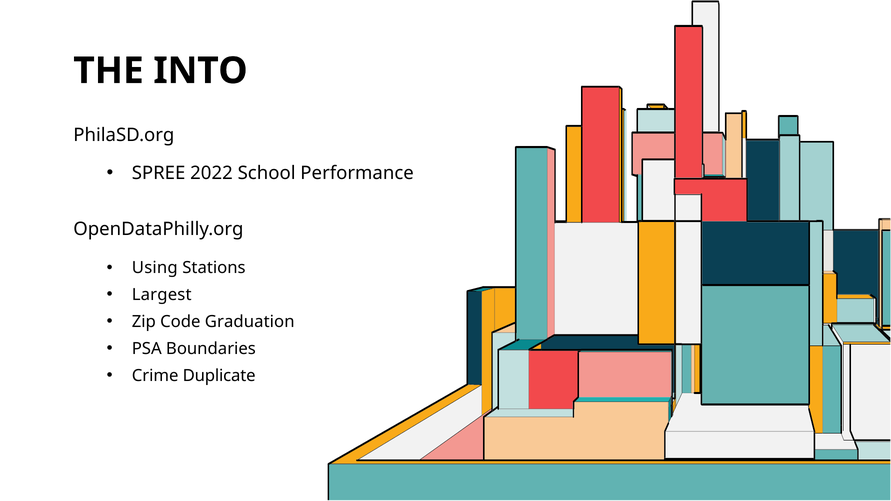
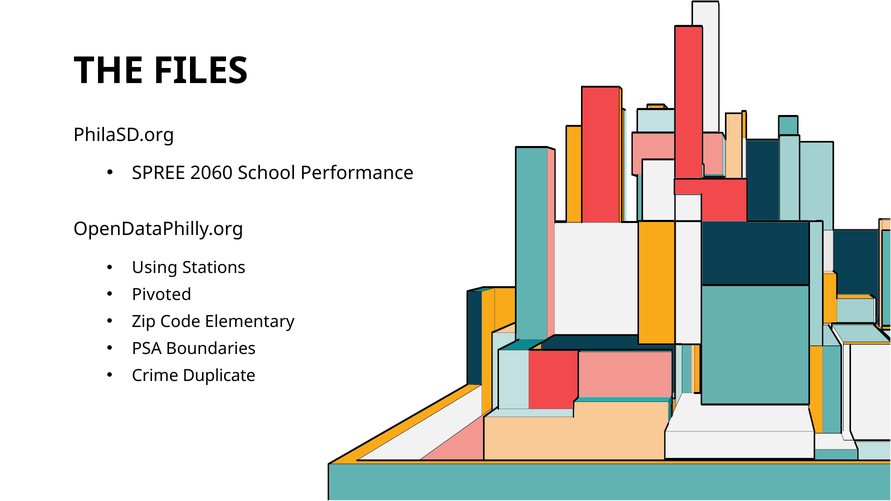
INTO: INTO -> FILES
2022: 2022 -> 2060
Largest: Largest -> Pivoted
Graduation: Graduation -> Elementary
